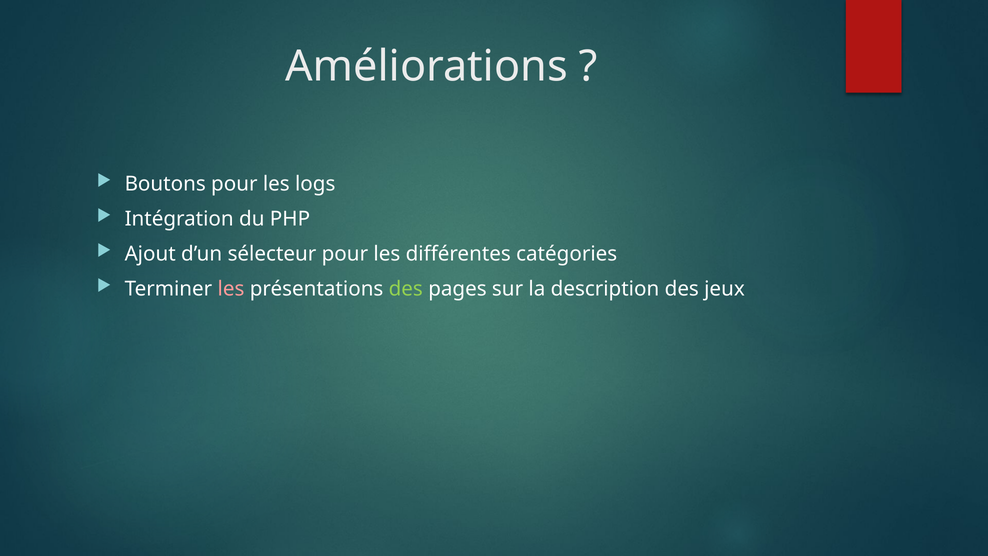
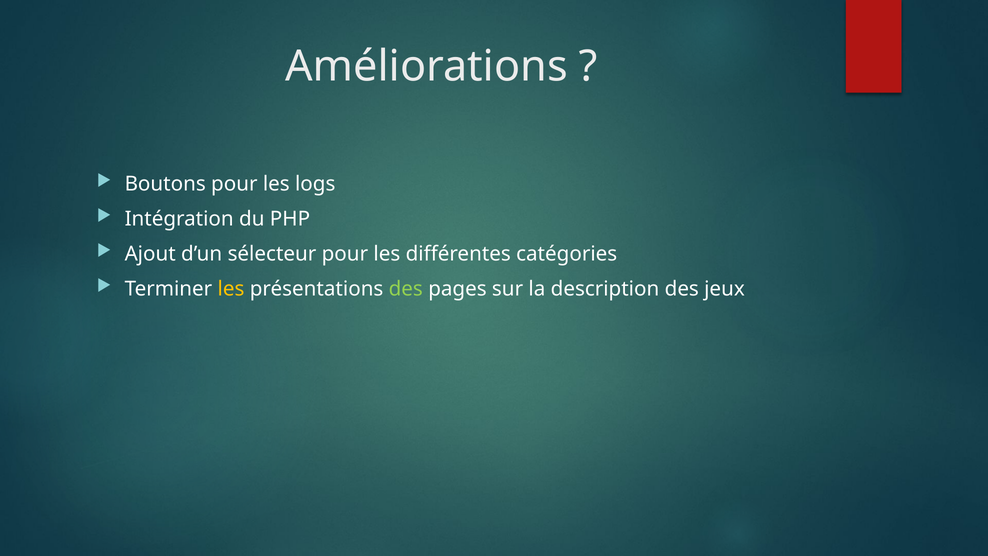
les at (231, 289) colour: pink -> yellow
